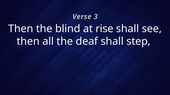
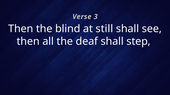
rise: rise -> still
